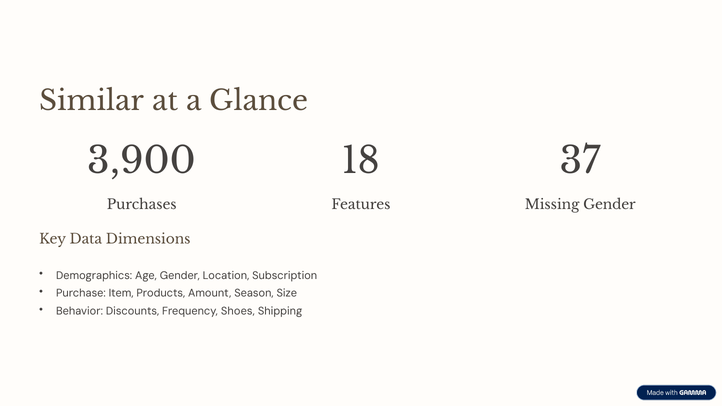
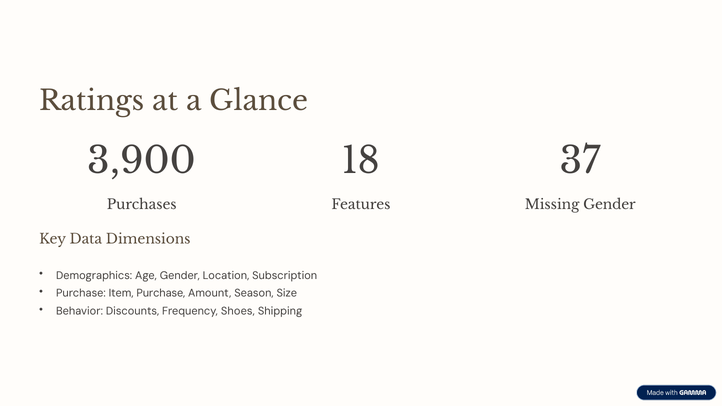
Similar: Similar -> Ratings
Item Products: Products -> Purchase
